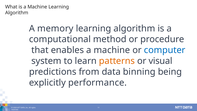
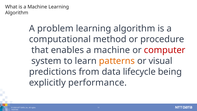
memory: memory -> problem
computer colour: blue -> red
binning: binning -> lifecycle
